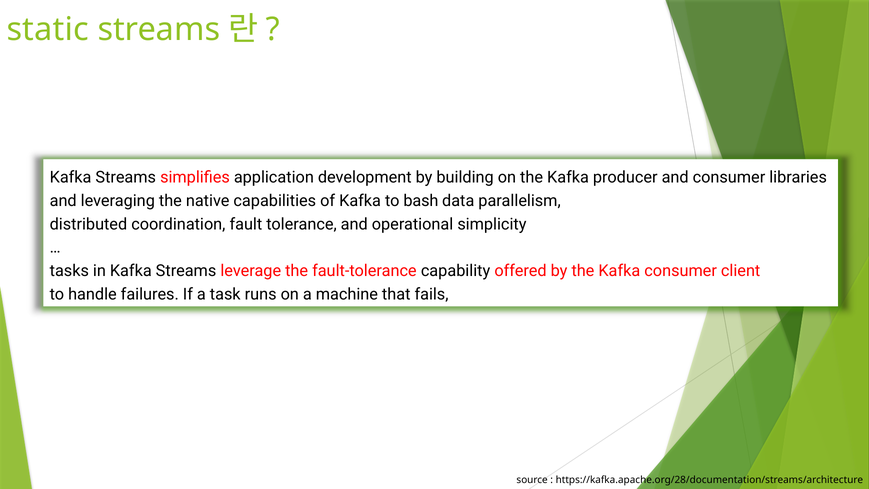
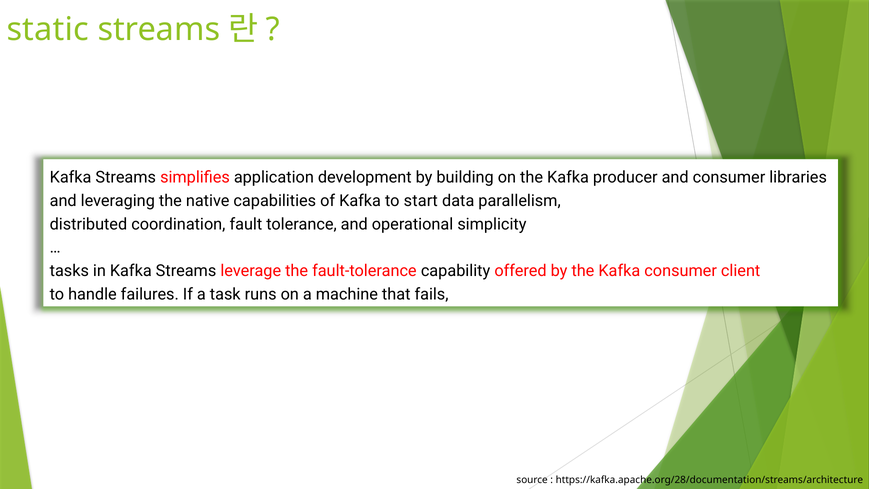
bash: bash -> start
